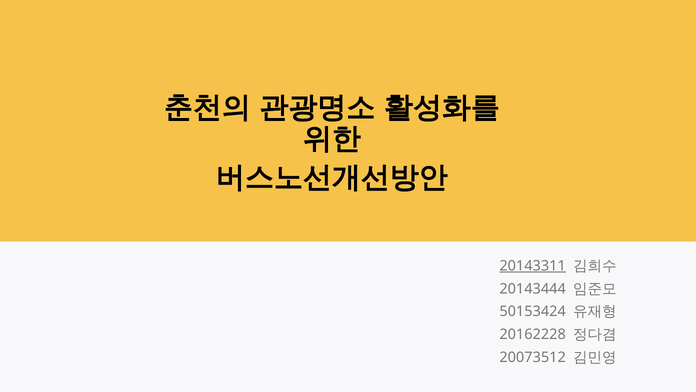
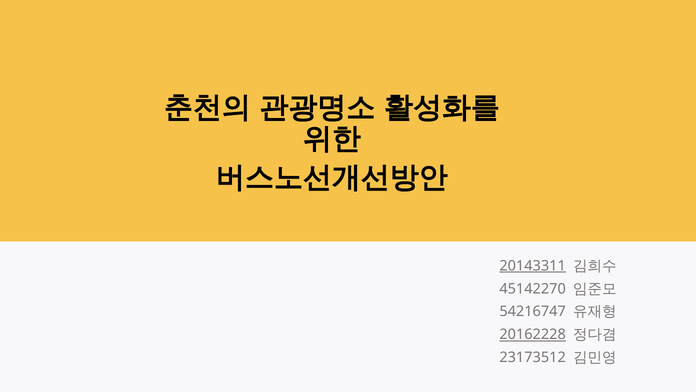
20143444: 20143444 -> 45142270
50153424: 50153424 -> 54216747
20162228 underline: none -> present
20073512: 20073512 -> 23173512
